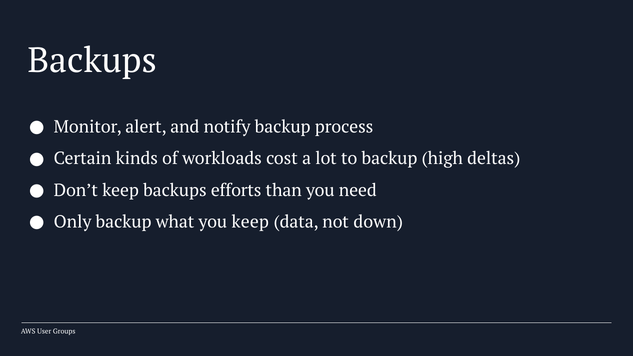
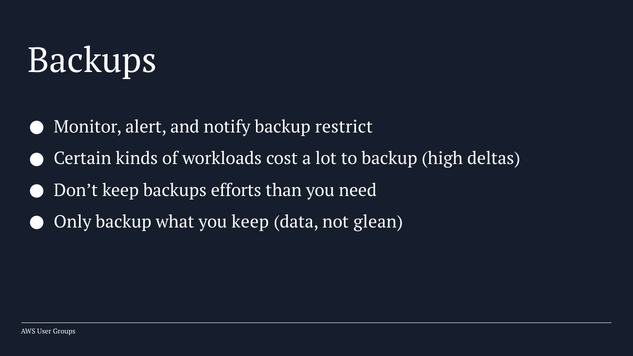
process: process -> restrict
down: down -> glean
